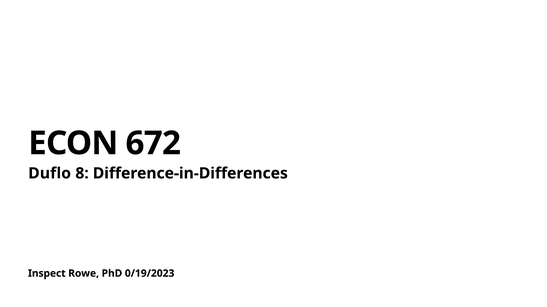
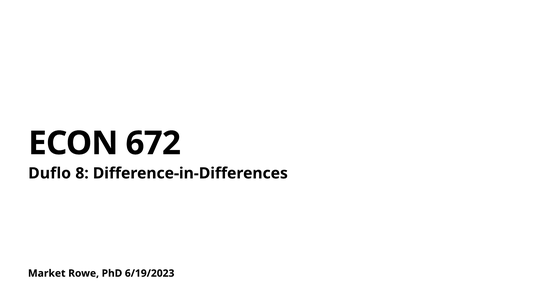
Inspect: Inspect -> Market
0/19/2023: 0/19/2023 -> 6/19/2023
